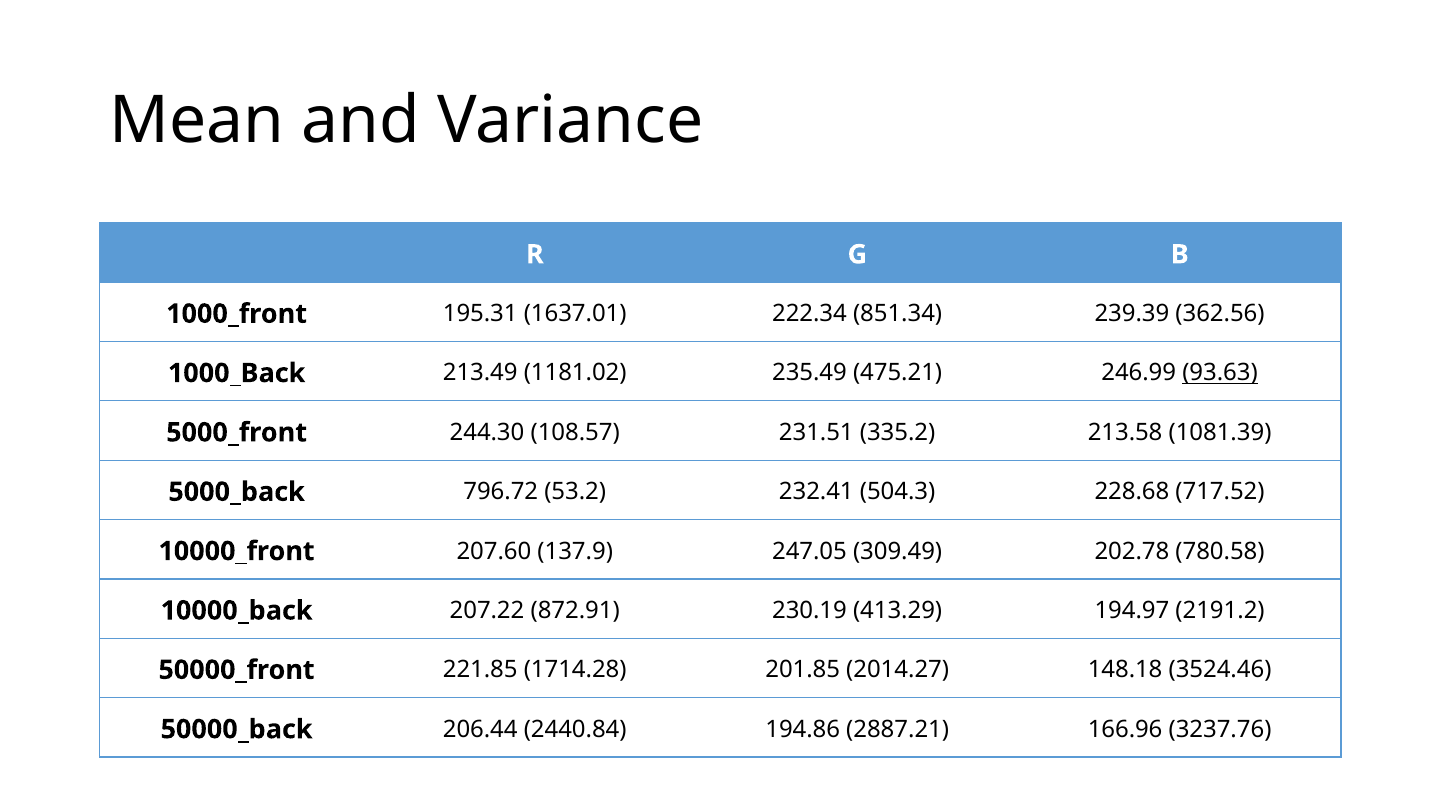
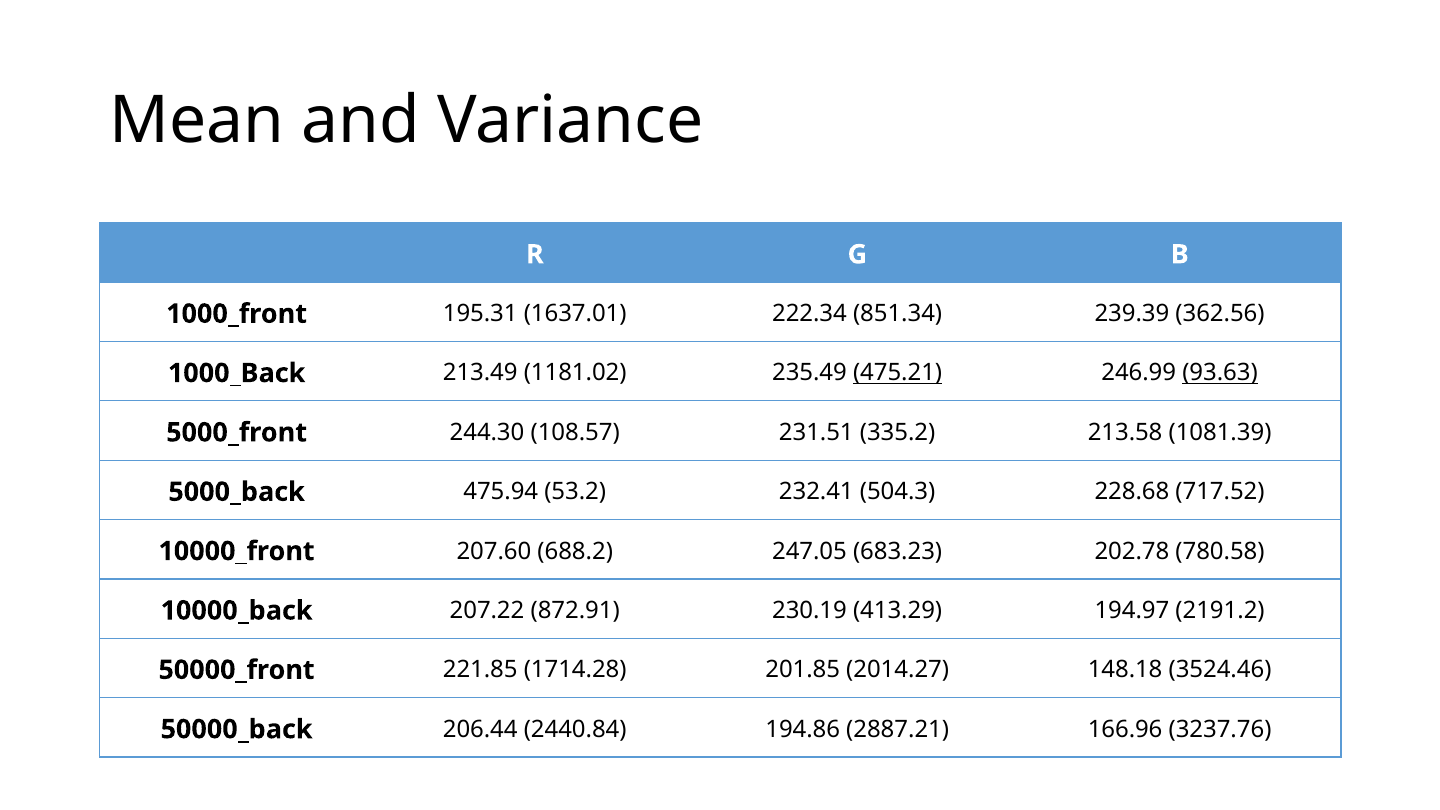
475.21 underline: none -> present
796.72: 796.72 -> 475.94
137.9: 137.9 -> 688.2
309.49: 309.49 -> 683.23
